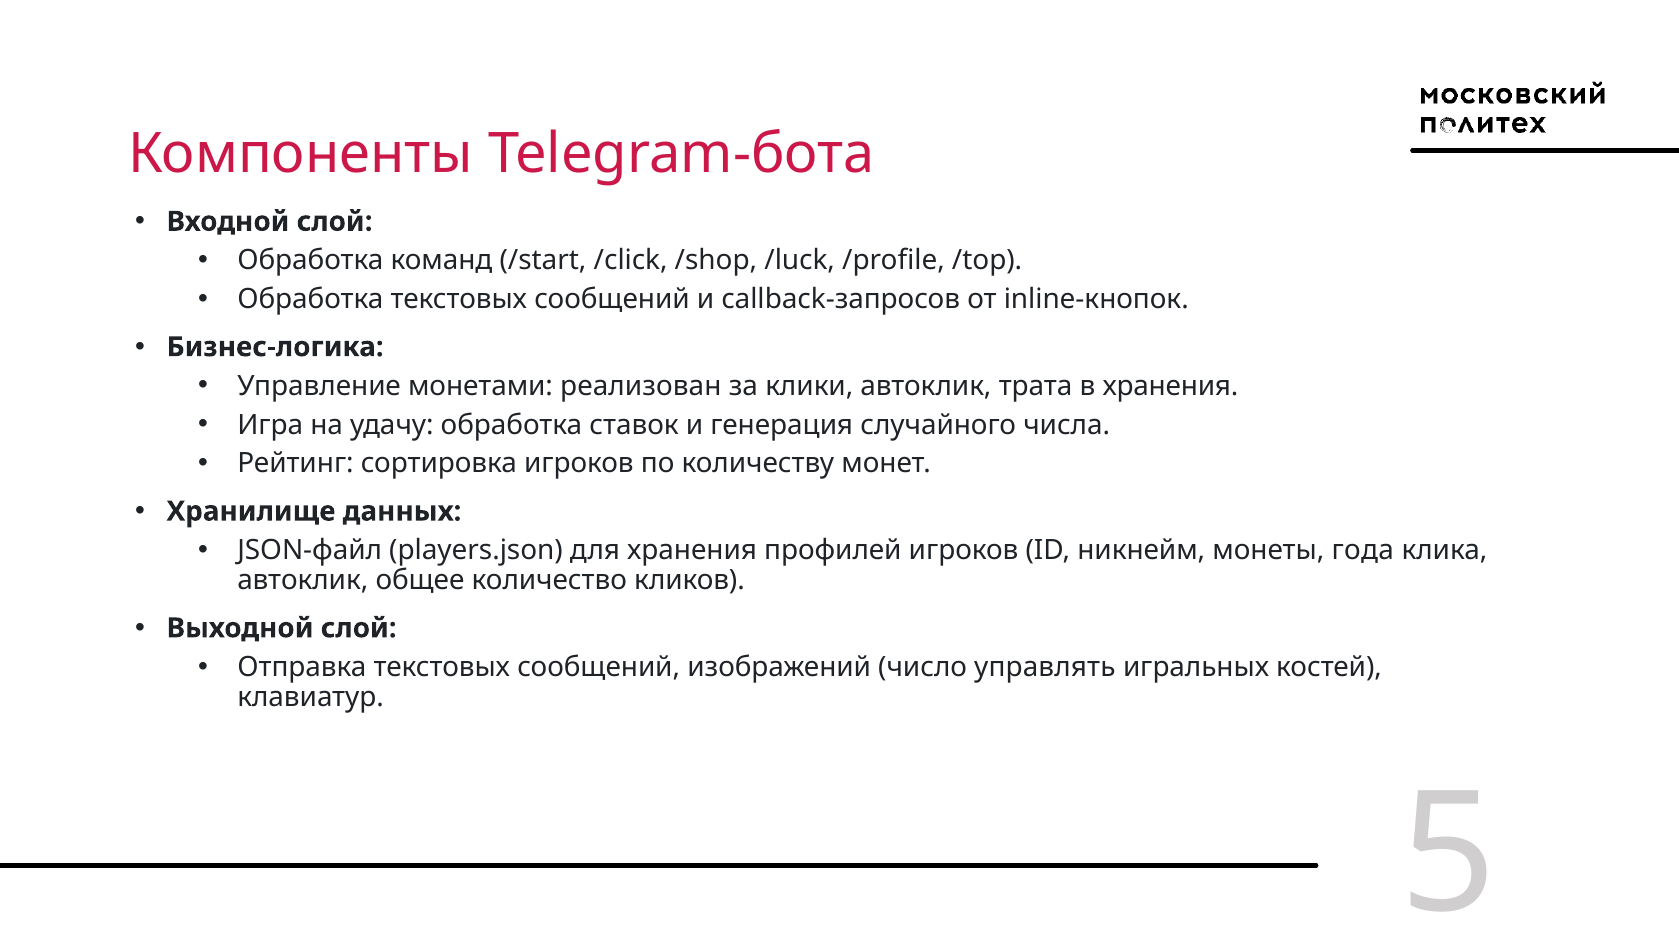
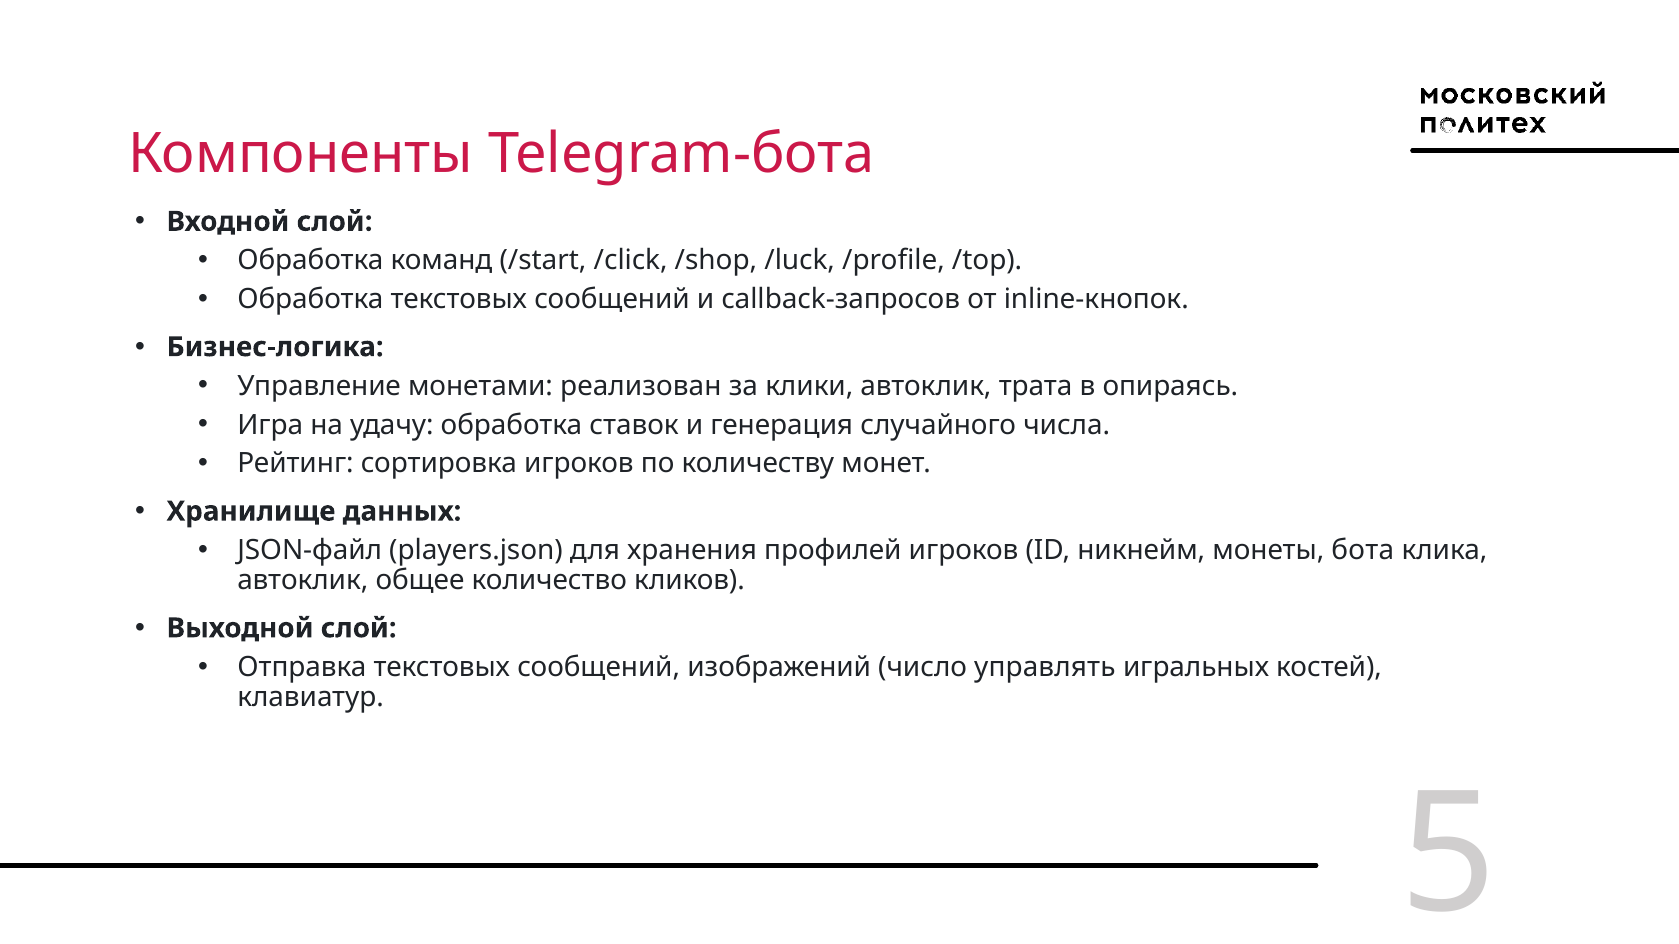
в хранения: хранения -> опираясь
года: года -> бота
